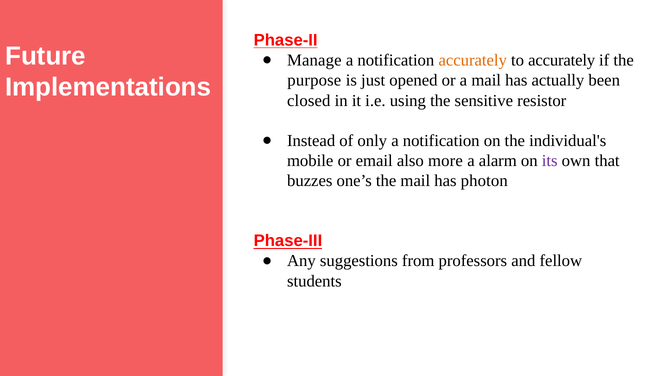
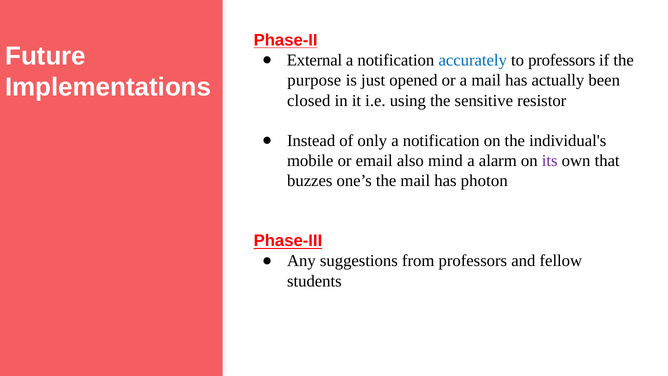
Manage: Manage -> External
accurately at (473, 60) colour: orange -> blue
to accurately: accurately -> professors
more: more -> mind
